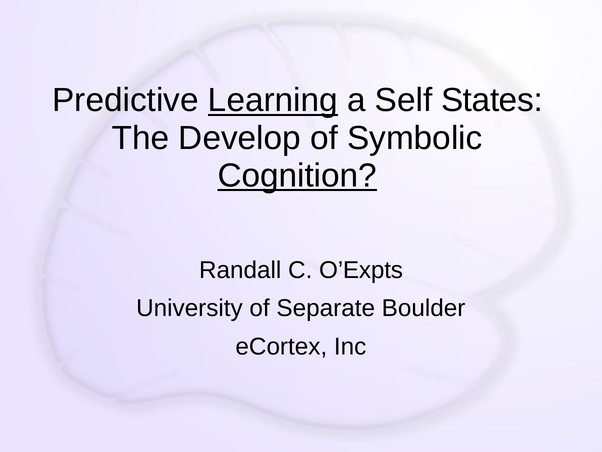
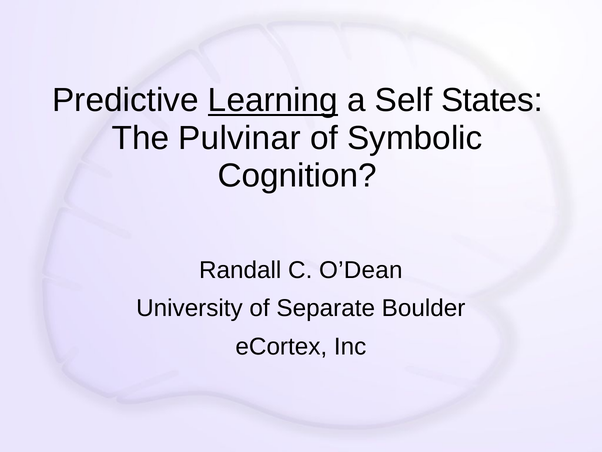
Develop: Develop -> Pulvinar
Cognition underline: present -> none
O’Expts: O’Expts -> O’Dean
